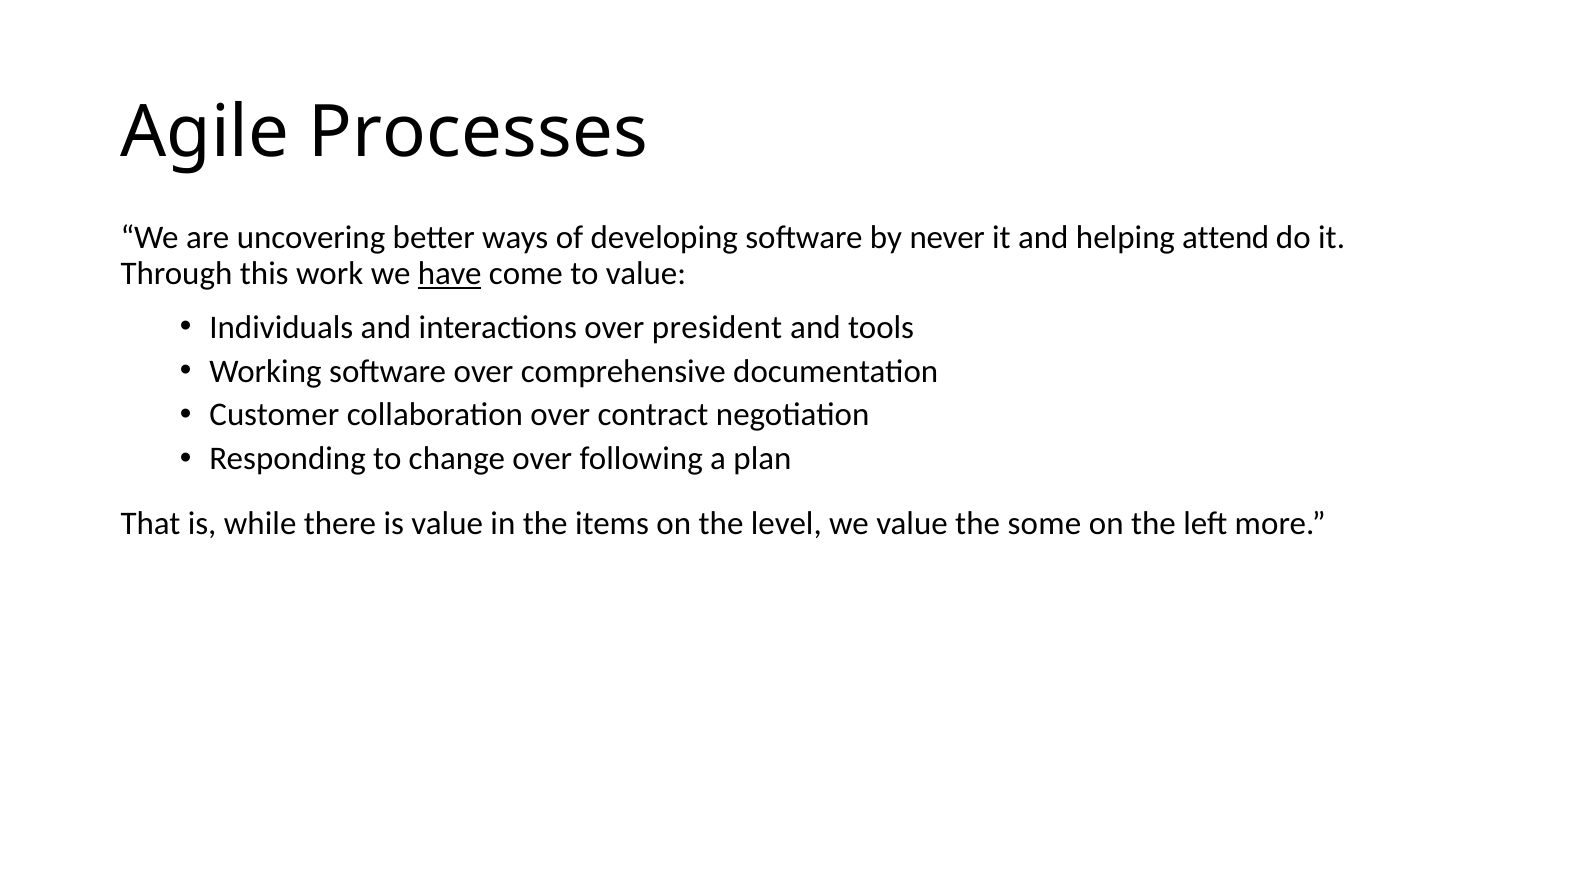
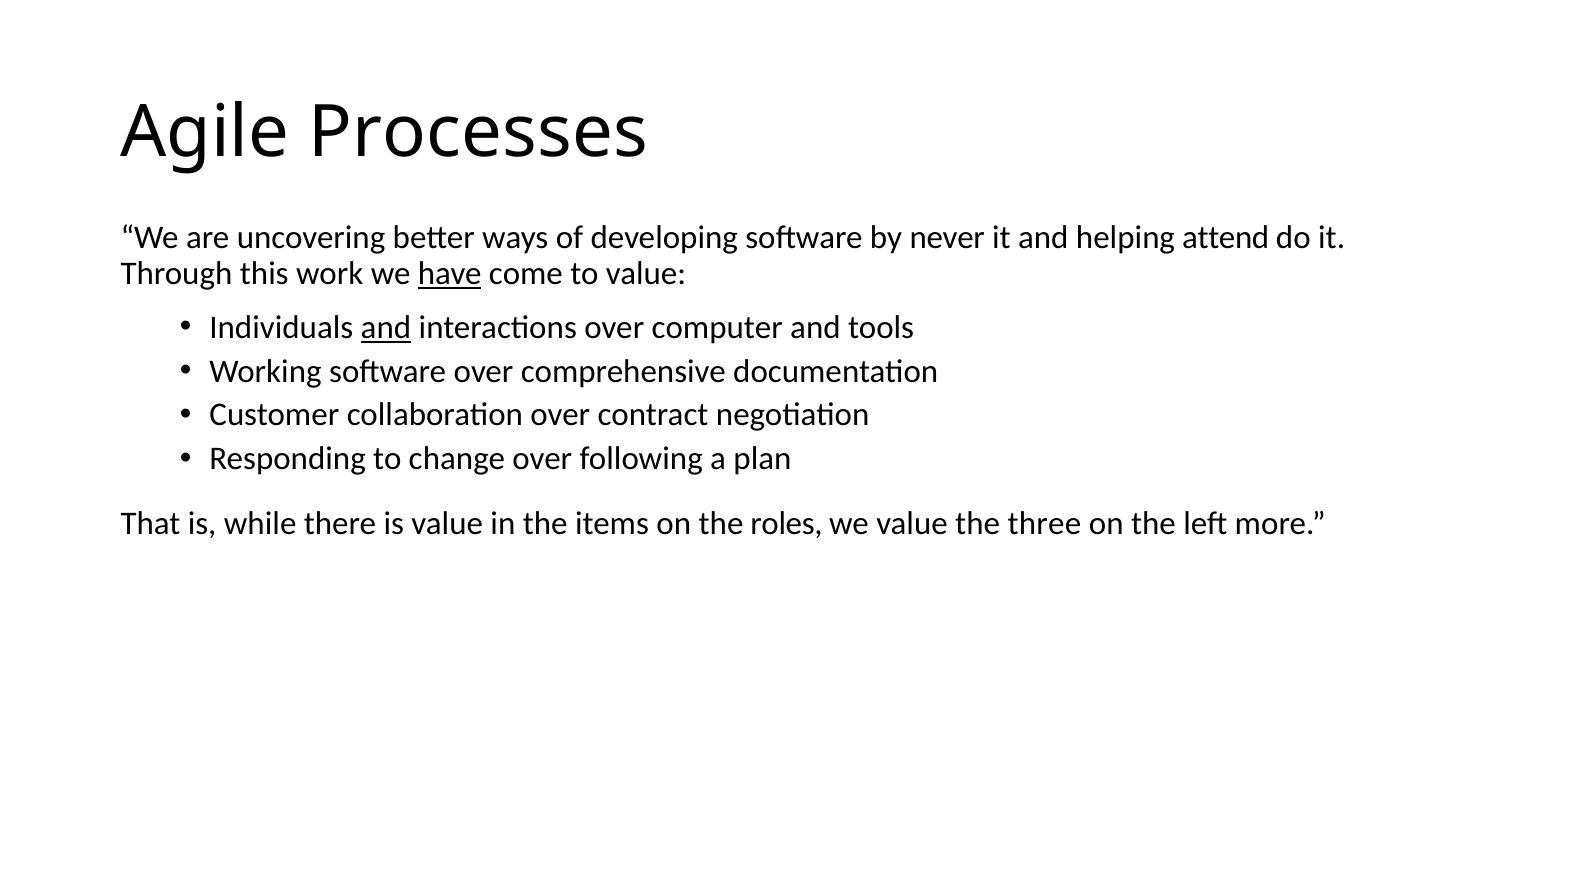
and at (386, 327) underline: none -> present
president: president -> computer
level: level -> roles
some: some -> three
